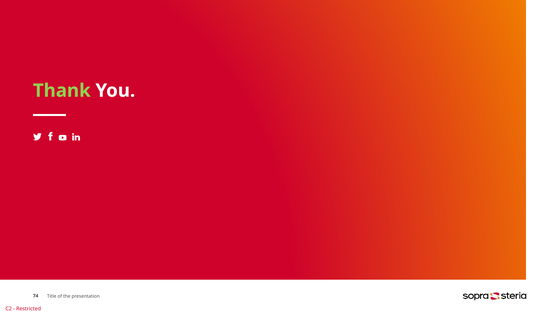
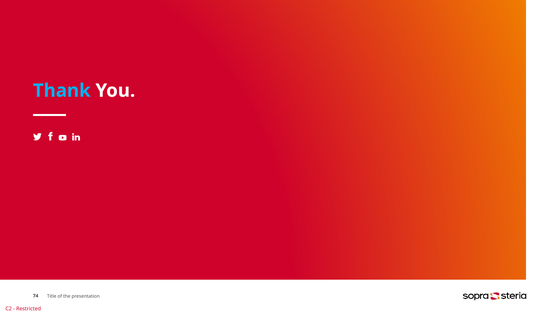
Thank colour: light green -> light blue
